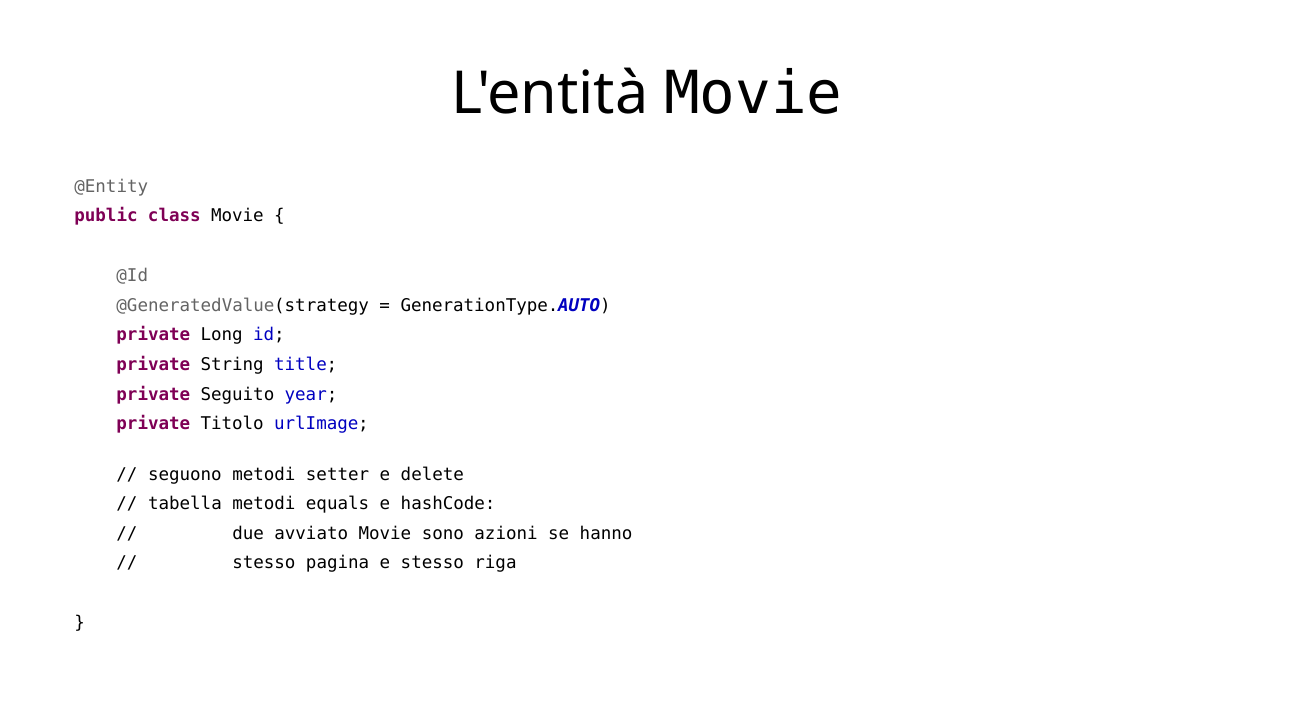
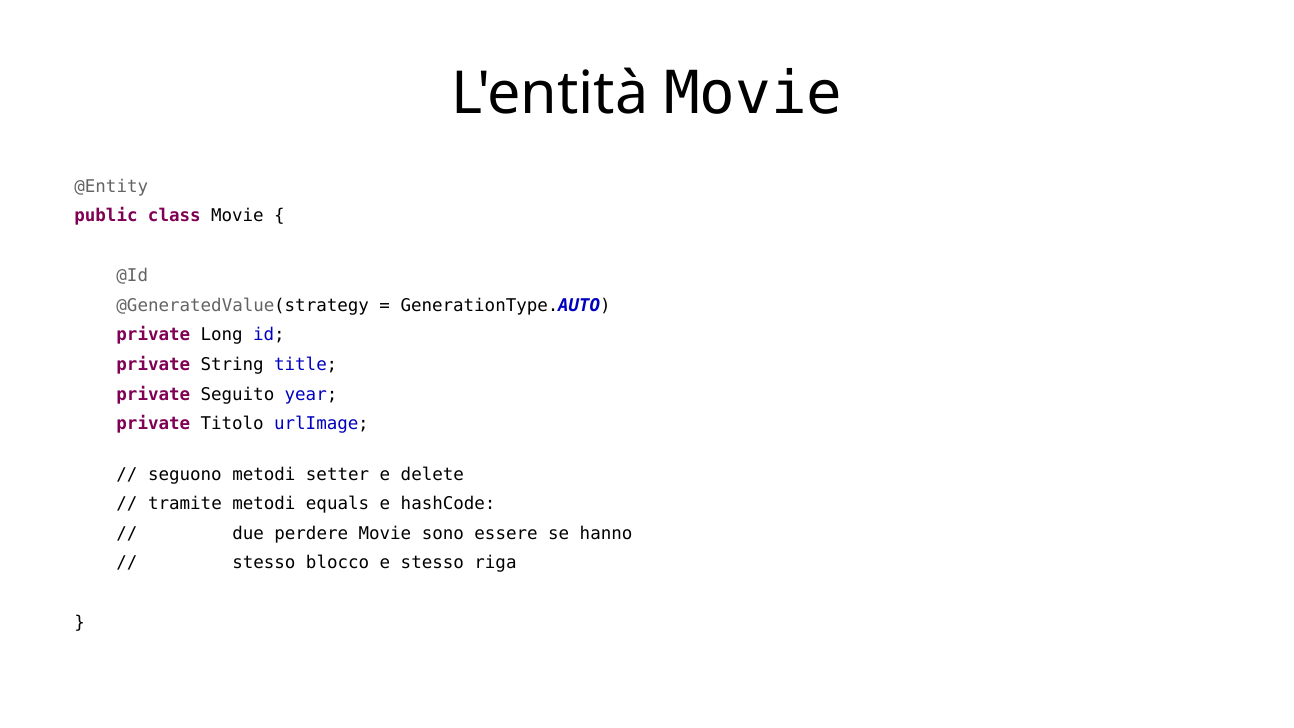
tabella: tabella -> tramite
avviato: avviato -> perdere
azioni: azioni -> essere
pagina: pagina -> blocco
